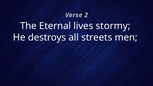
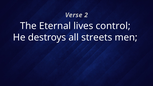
stormy: stormy -> control
